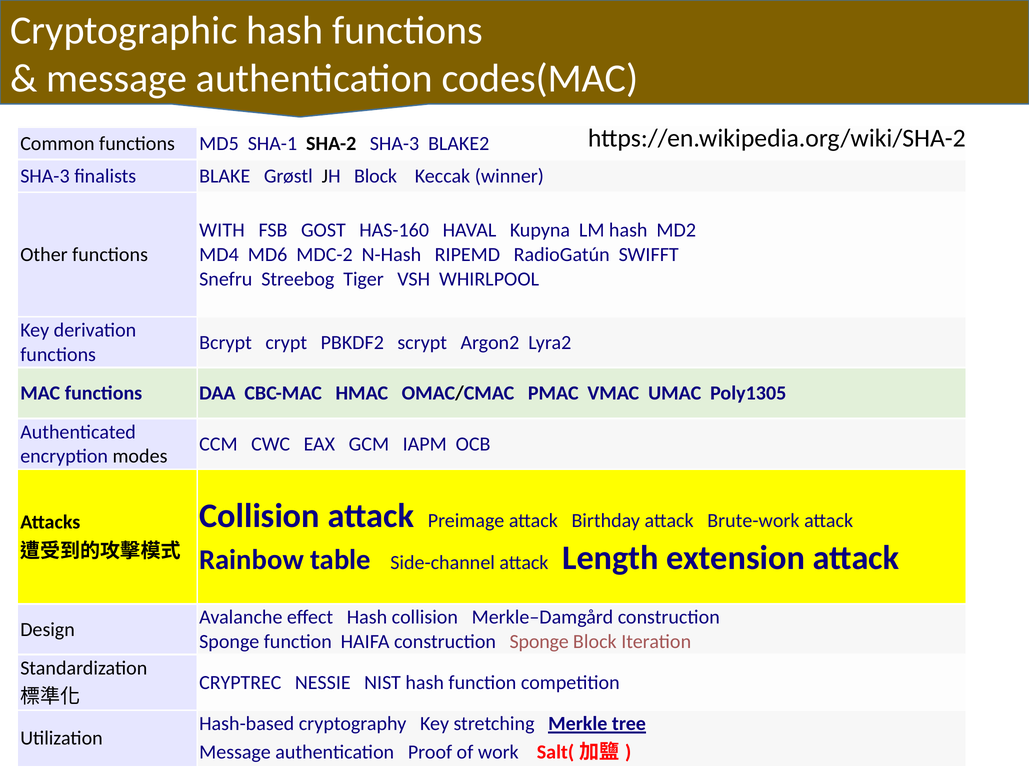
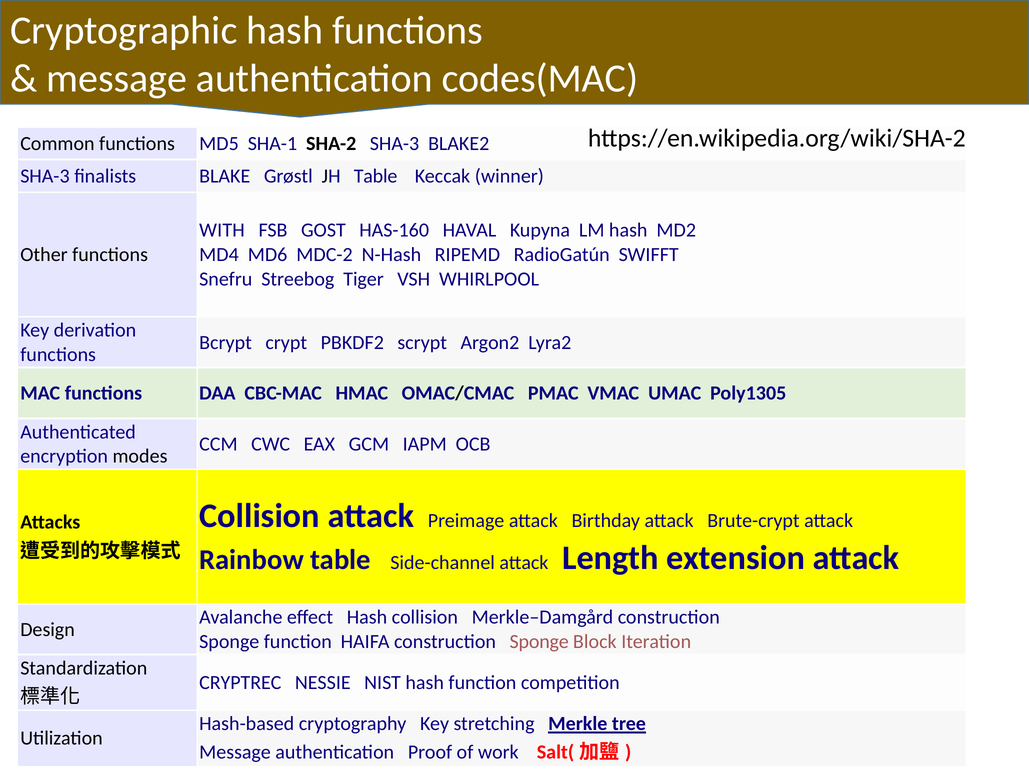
JH Block: Block -> Table
Brute-work: Brute-work -> Brute-crypt
